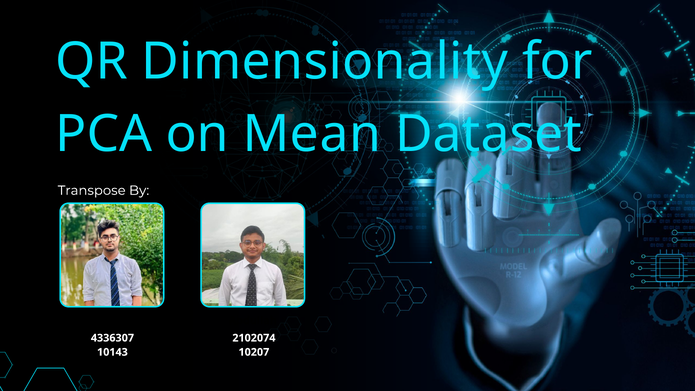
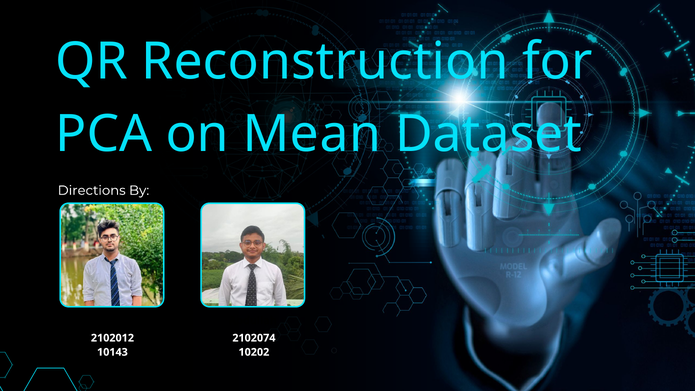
Dimensionality: Dimensionality -> Reconstruction
Transpose: Transpose -> Directions
4336307: 4336307 -> 2102012
10207: 10207 -> 10202
